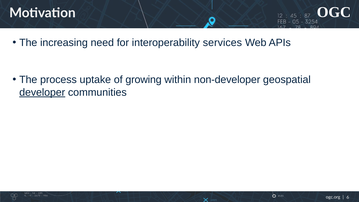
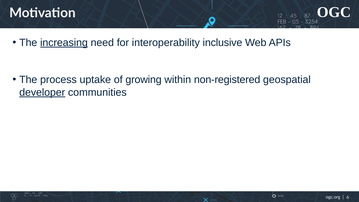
increasing underline: none -> present
services: services -> inclusive
non-developer: non-developer -> non-registered
